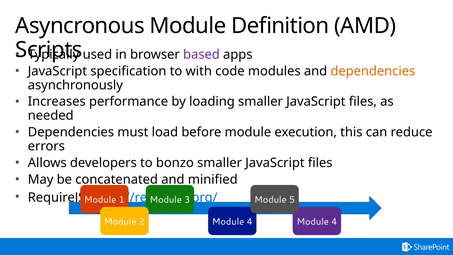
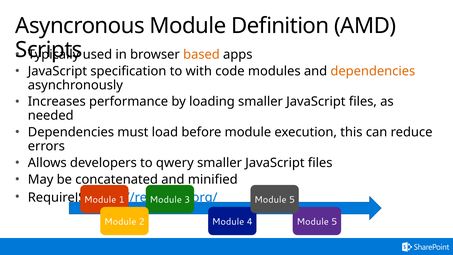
based colour: purple -> orange
bonzo: bonzo -> qwery
2 Module 4: 4 -> 5
